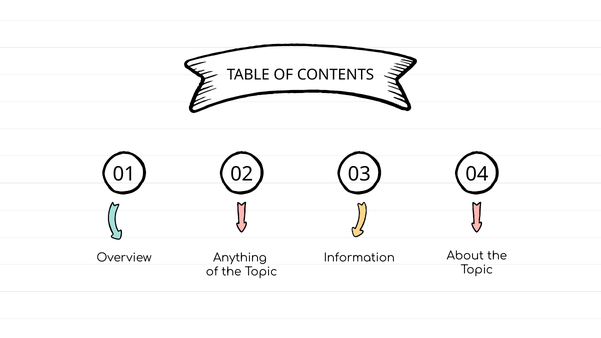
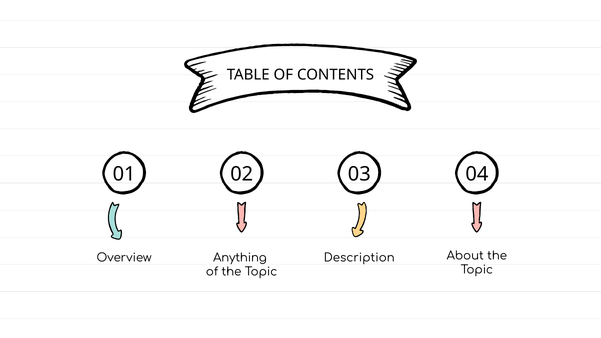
Information: Information -> Description
